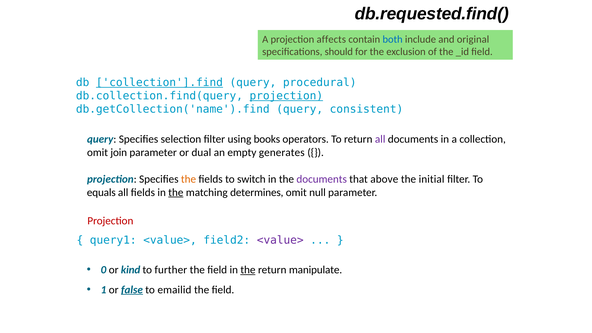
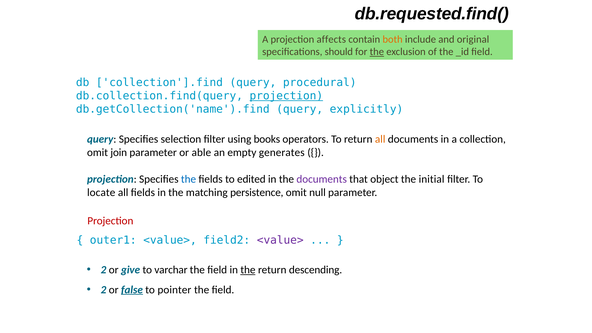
both colour: blue -> orange
the at (377, 52) underline: none -> present
collection'].find underline: present -> none
consistent: consistent -> explicitly
all at (380, 139) colour: purple -> orange
dual: dual -> able
the at (189, 179) colour: orange -> blue
switch: switch -> edited
above: above -> object
equals: equals -> locate
the at (176, 192) underline: present -> none
determines: determines -> persistence
query1: query1 -> outer1
0 at (104, 270): 0 -> 2
kind: kind -> give
further: further -> varchar
manipulate: manipulate -> descending
1 at (104, 290): 1 -> 2
emailid: emailid -> pointer
